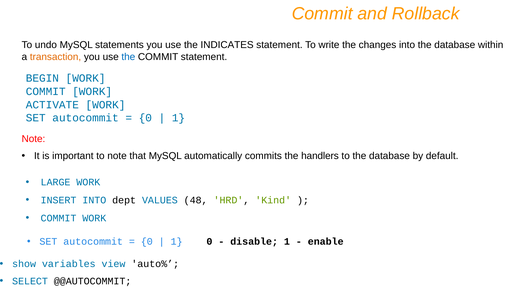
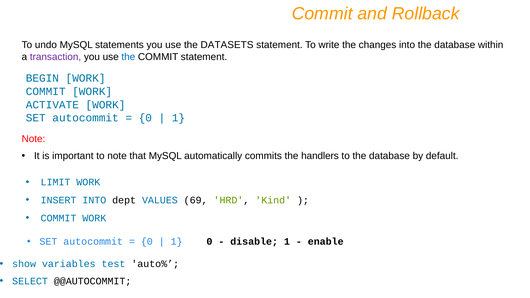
INDICATES: INDICATES -> DATASETS
transaction colour: orange -> purple
LARGE: LARGE -> LIMIT
48: 48 -> 69
view: view -> test
